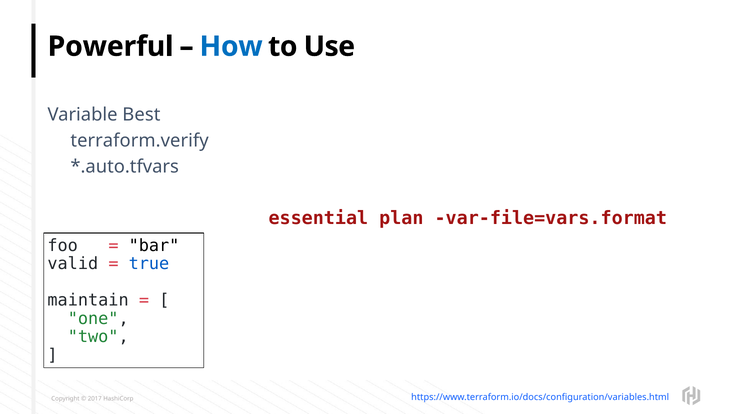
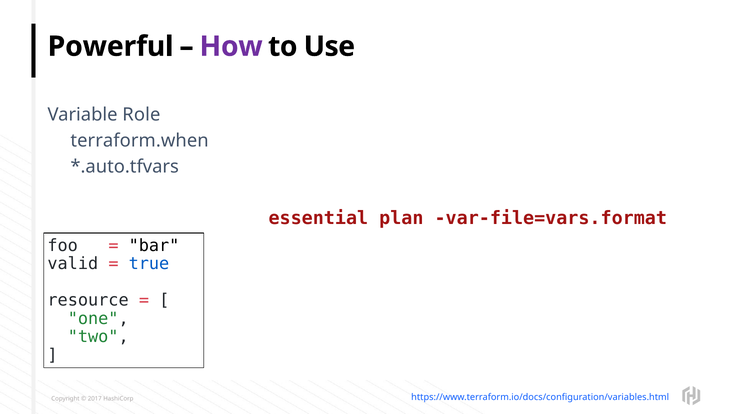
How colour: blue -> purple
Best: Best -> Role
terraform.verify: terraform.verify -> terraform.when
maintain: maintain -> resource
